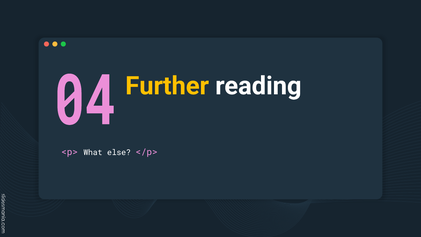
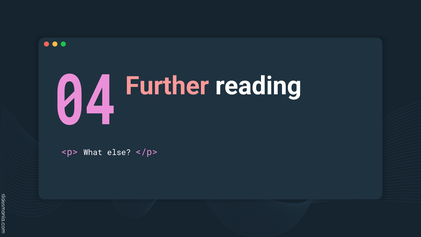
Further colour: yellow -> pink
